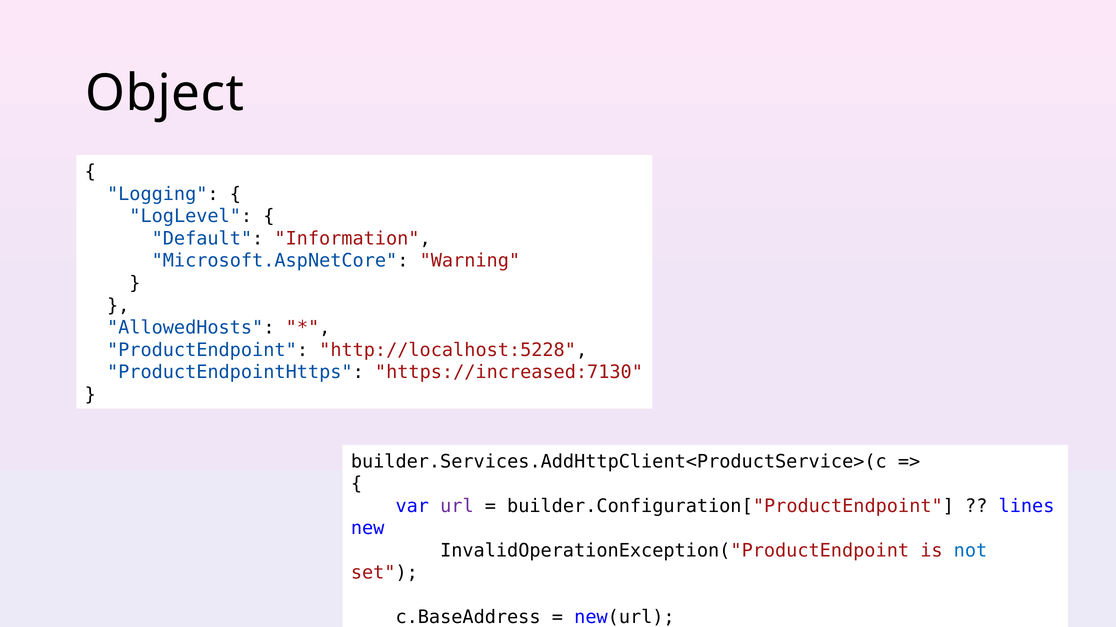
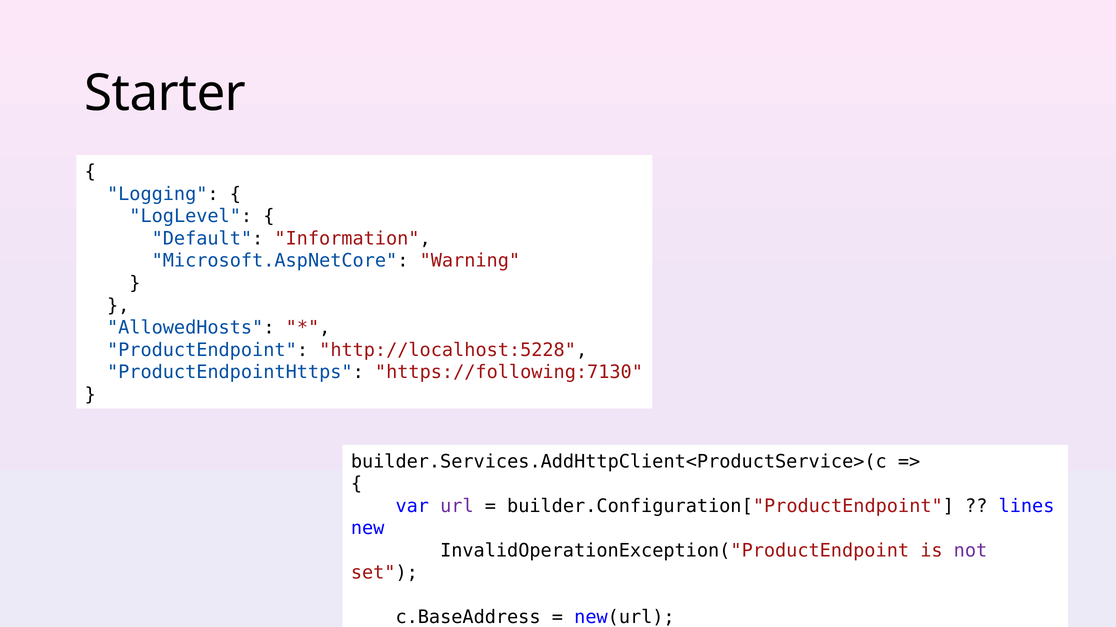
Object: Object -> Starter
https://increased:7130: https://increased:7130 -> https://following:7130
not colour: blue -> purple
